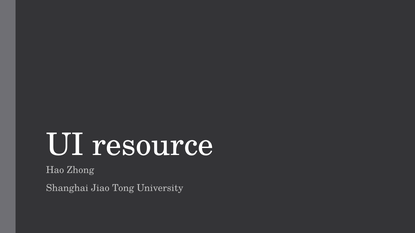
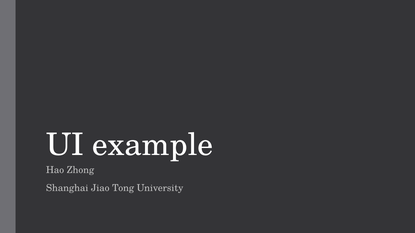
resource: resource -> example
